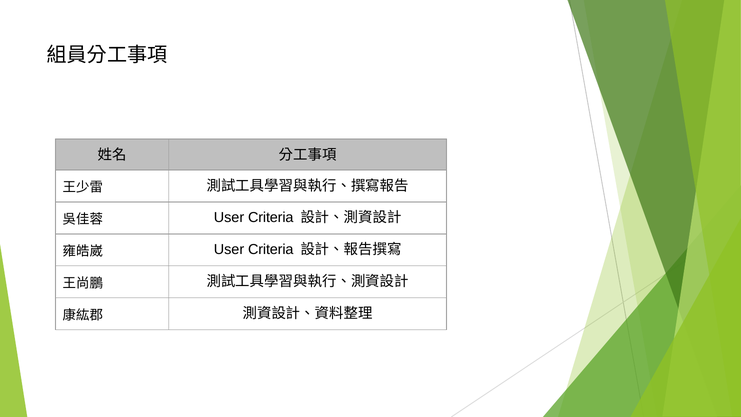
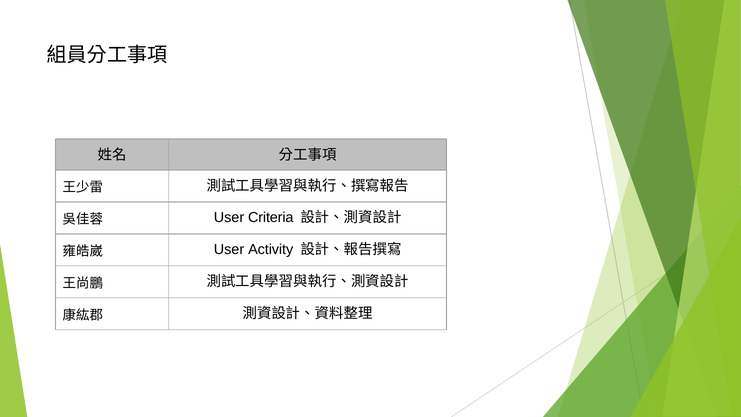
Criteria at (271, 250): Criteria -> Activity
